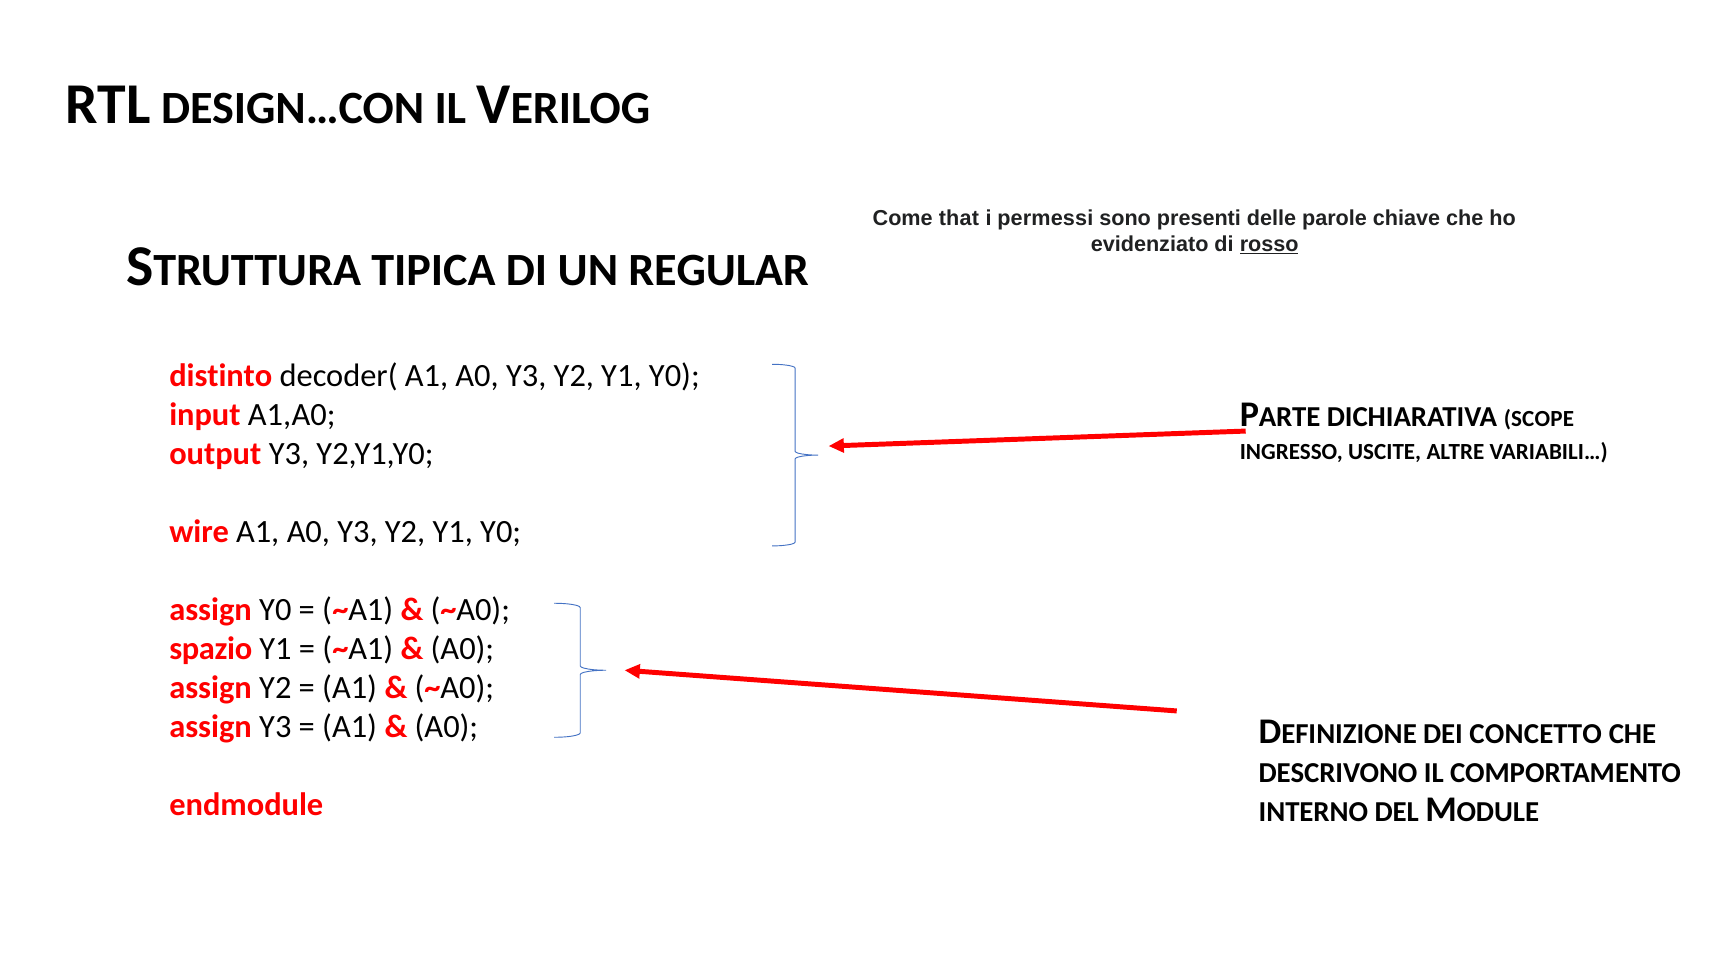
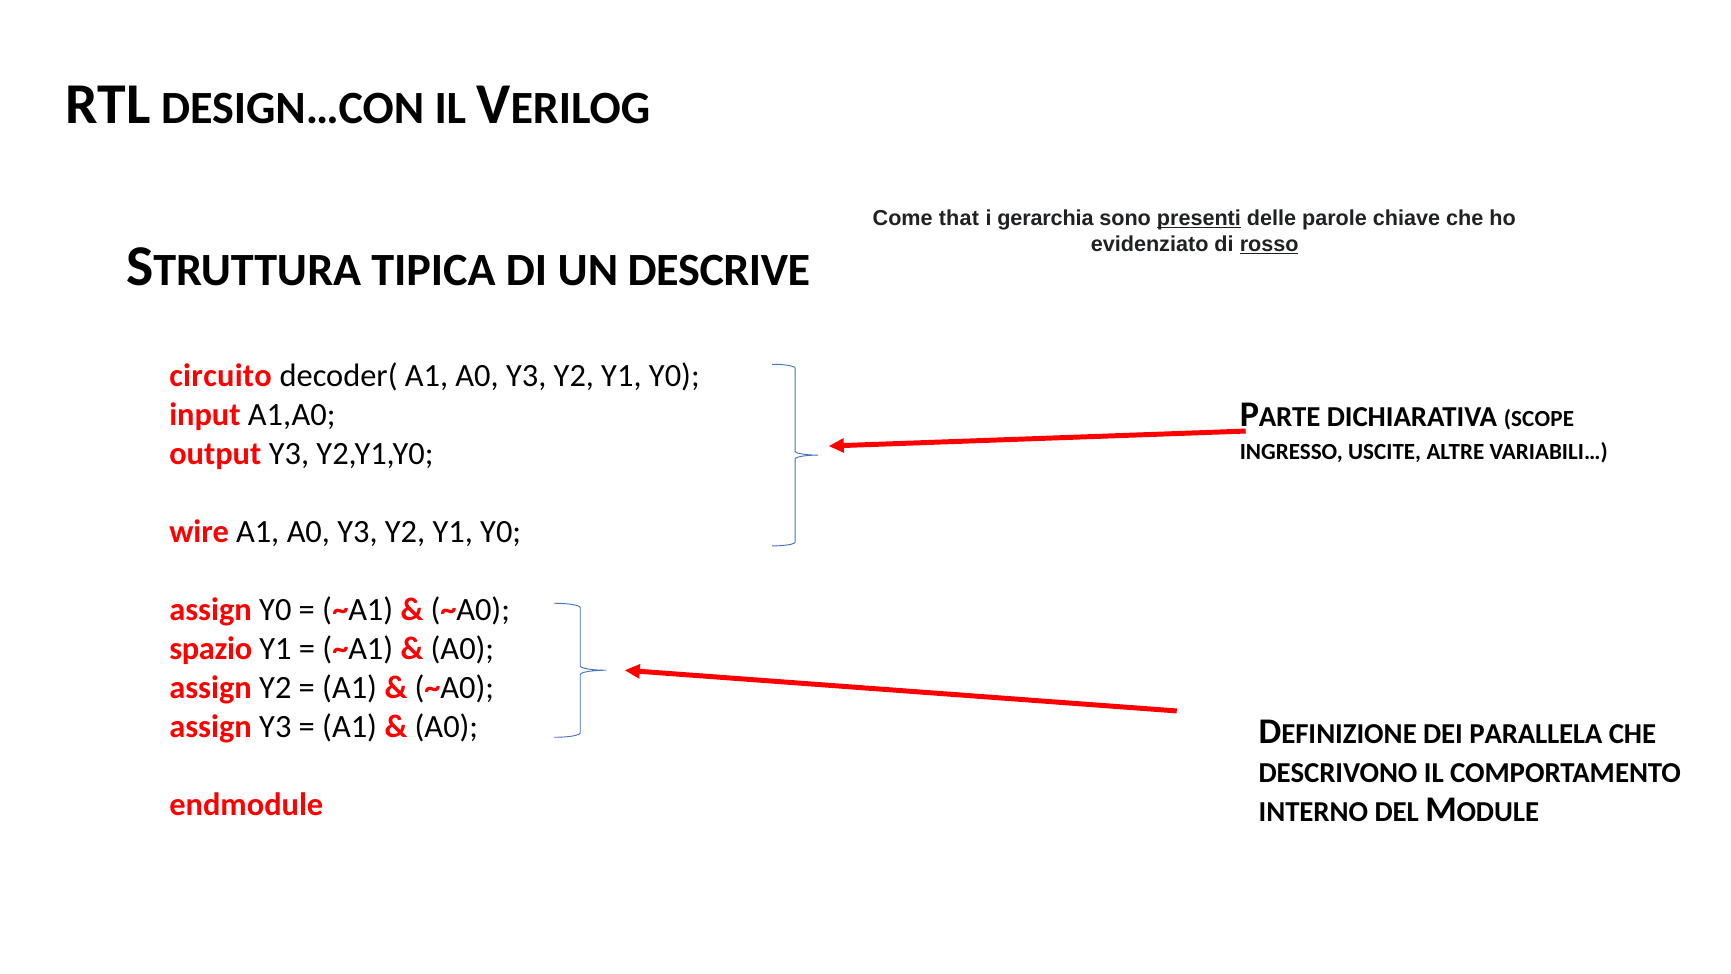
permessi: permessi -> gerarchia
presenti underline: none -> present
REGULAR: REGULAR -> DESCRIVE
distinto: distinto -> circuito
CONCETTO: CONCETTO -> PARALLELA
